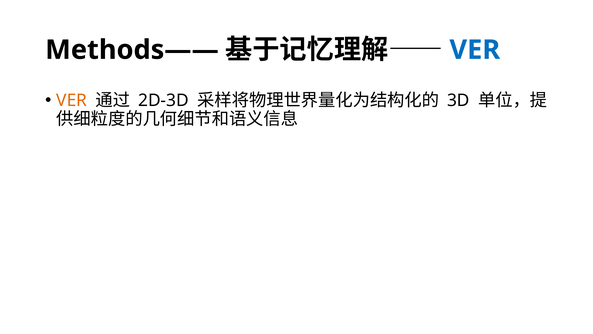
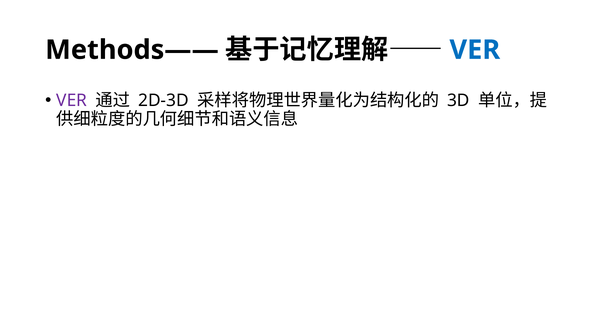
VER at (72, 100) colour: orange -> purple
